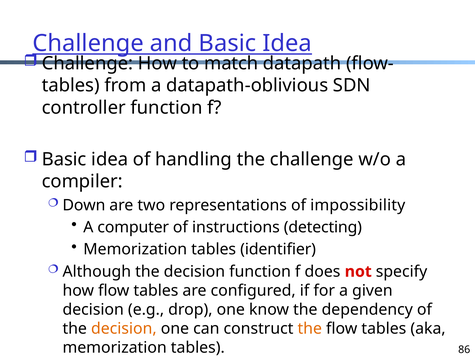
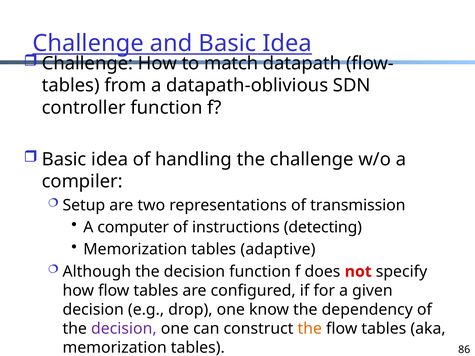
Down: Down -> Setup
impossibility: impossibility -> transmission
identifier: identifier -> adaptive
decision at (124, 329) colour: orange -> purple
